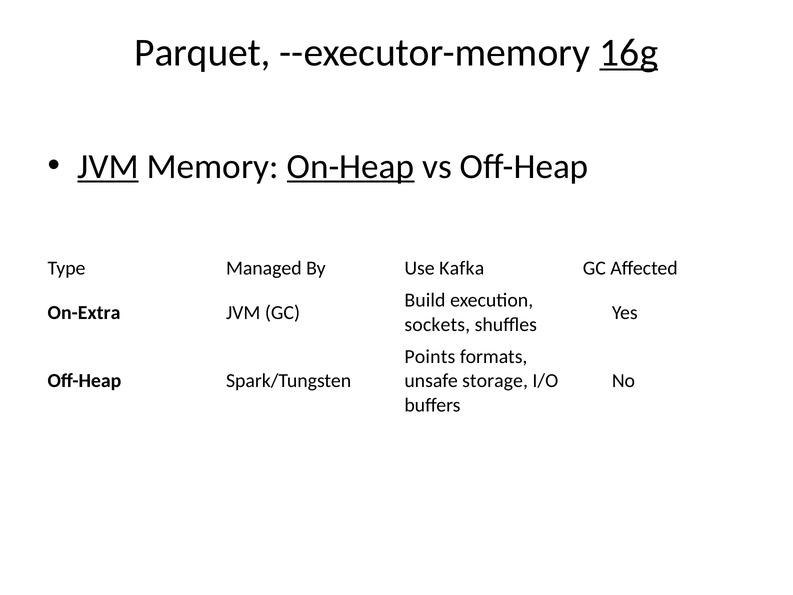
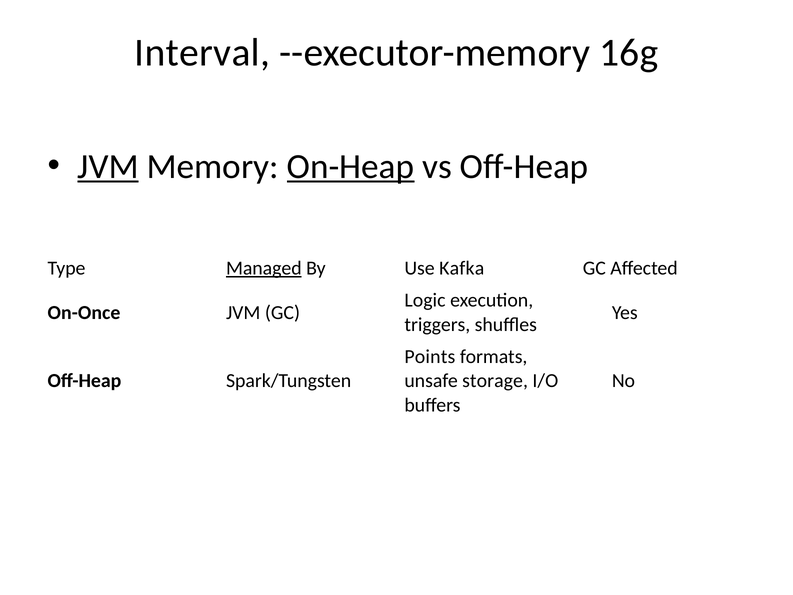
Parquet: Parquet -> Interval
16g underline: present -> none
Managed underline: none -> present
Build: Build -> Logic
On-Extra: On-Extra -> On-Once
sockets: sockets -> triggers
